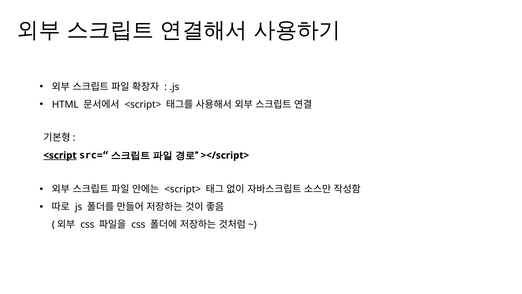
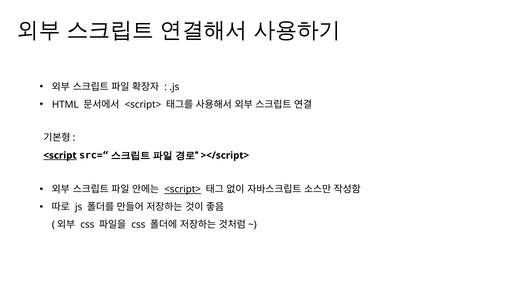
<script> at (183, 189) underline: none -> present
